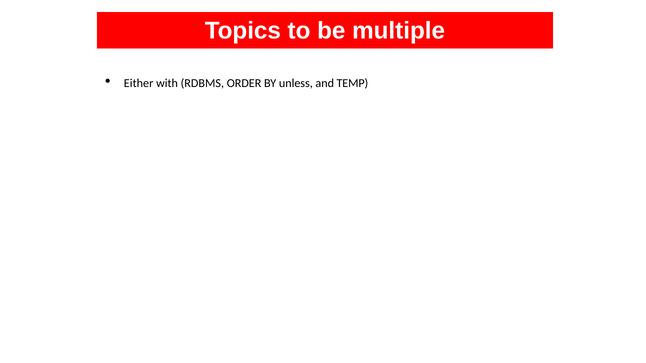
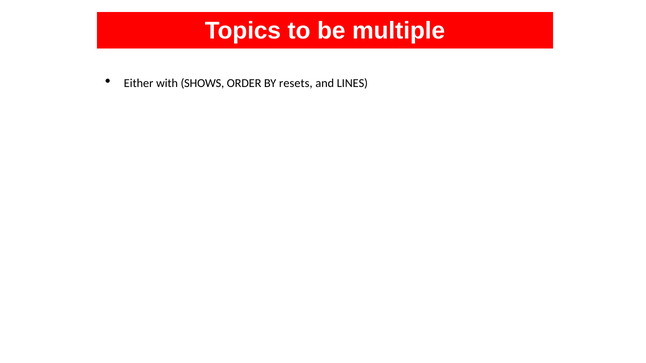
RDBMS: RDBMS -> SHOWS
unless: unless -> resets
TEMP: TEMP -> LINES
